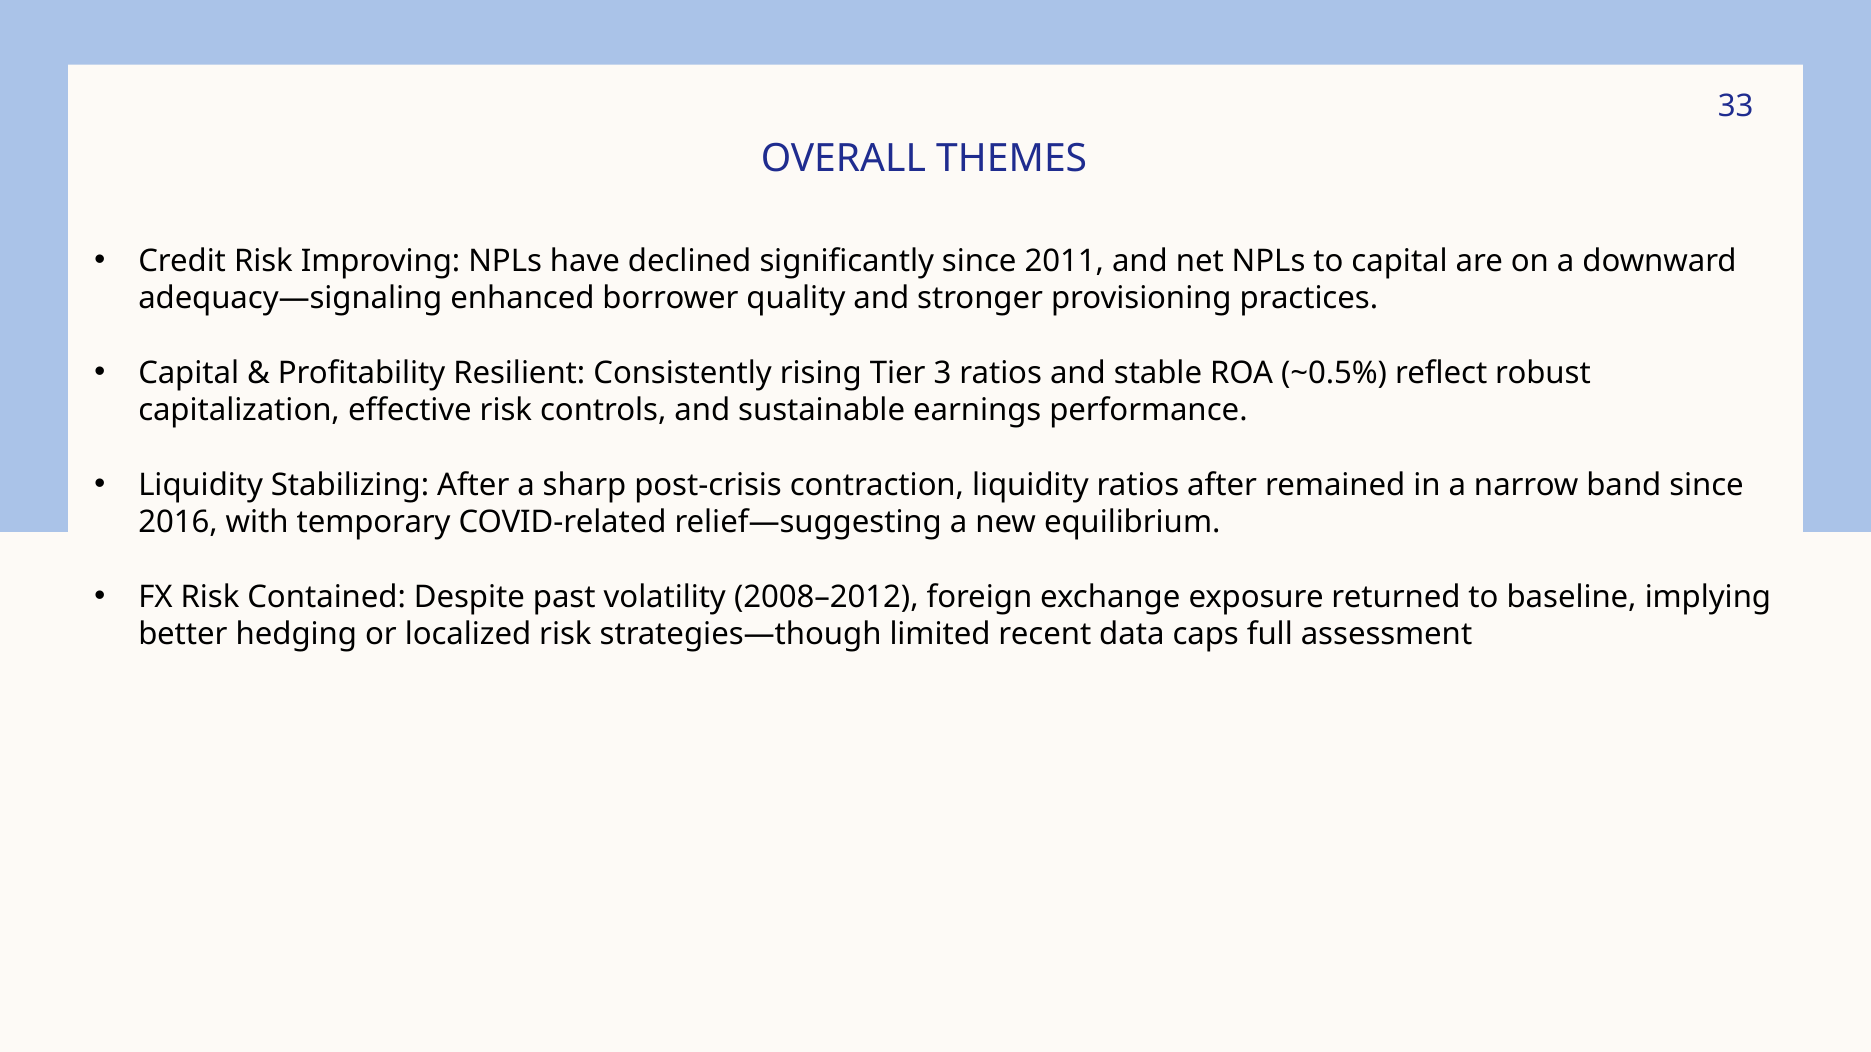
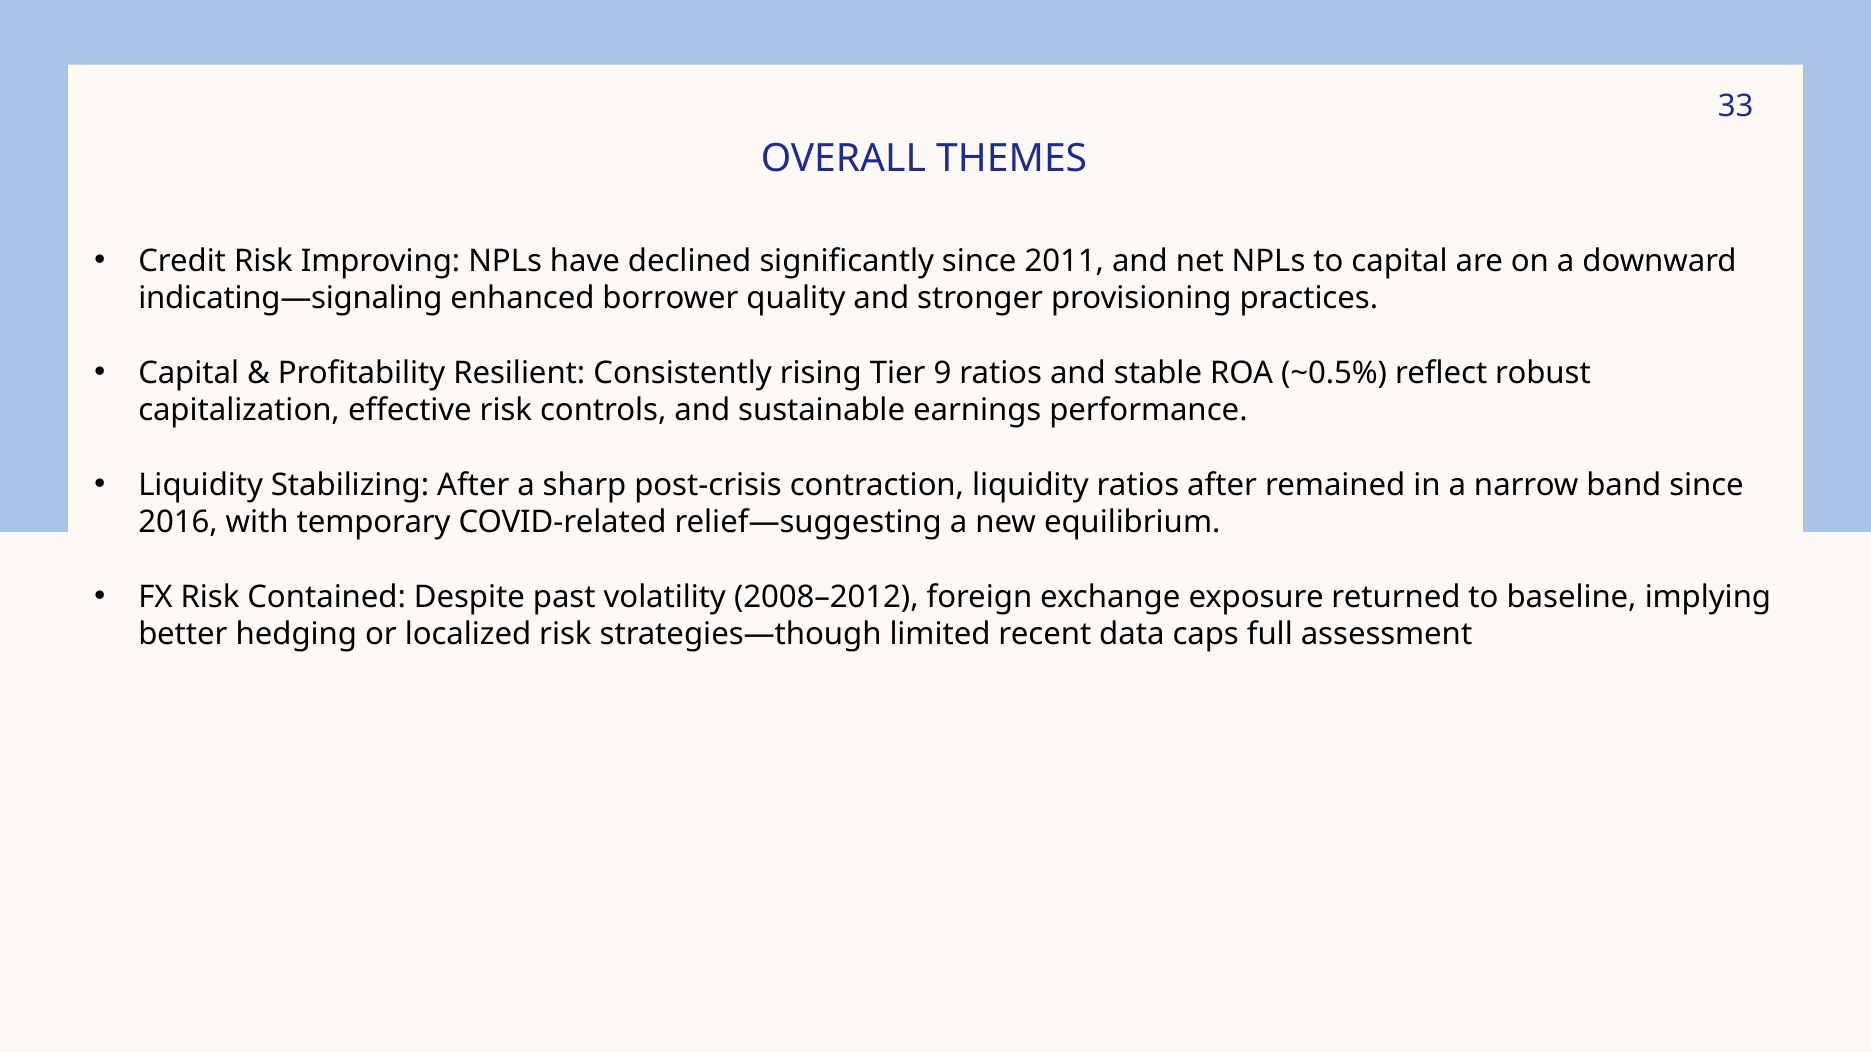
adequacy—signaling: adequacy—signaling -> indicating—signaling
3: 3 -> 9
